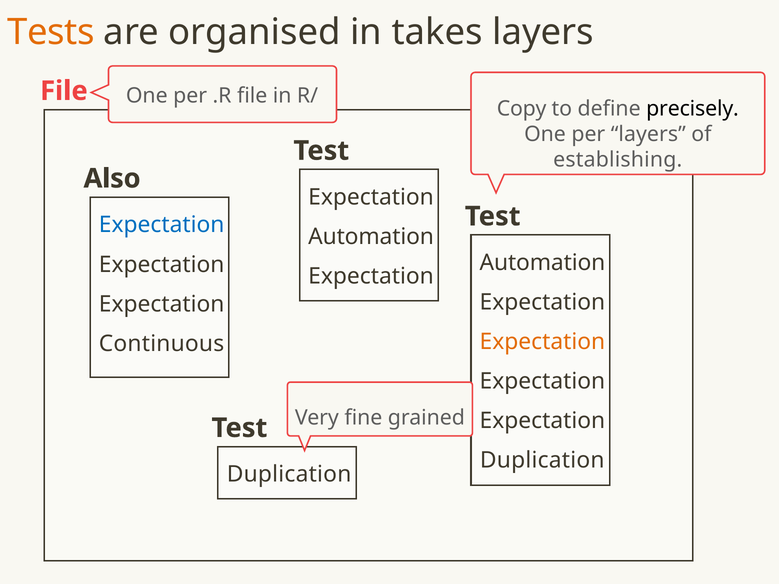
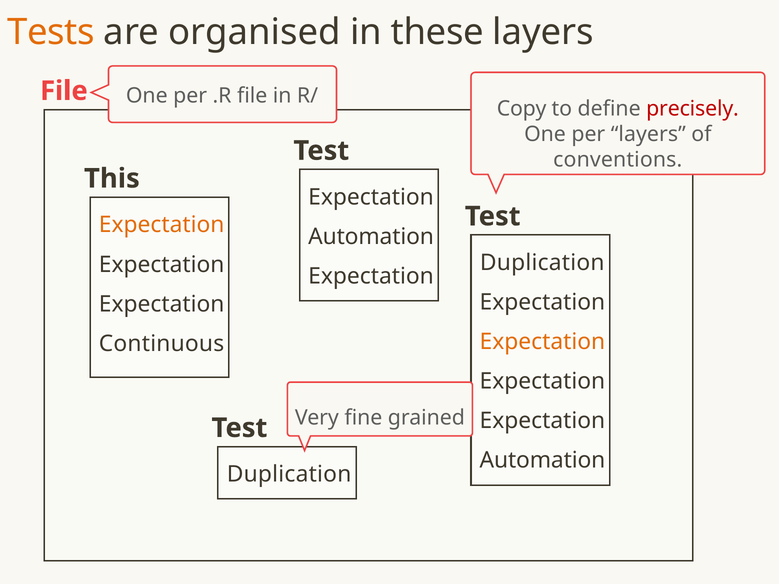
takes: takes -> these
precisely colour: black -> red
establishing: establishing -> conventions
Also: Also -> This
Expectation at (162, 225) colour: blue -> orange
Automation at (542, 263): Automation -> Duplication
Duplication at (542, 461): Duplication -> Automation
